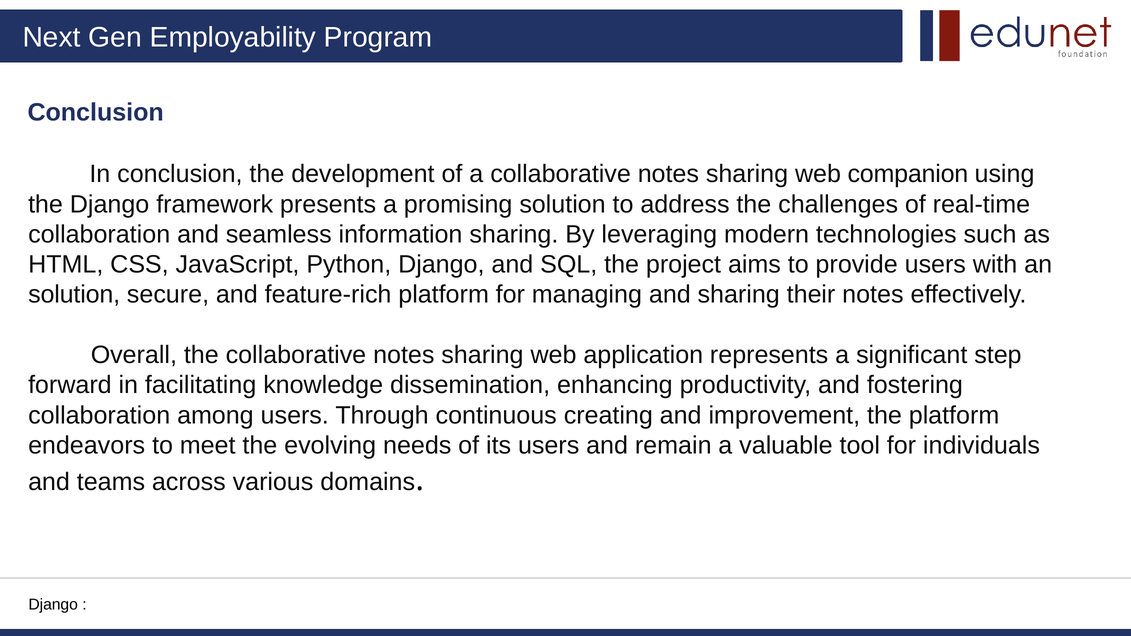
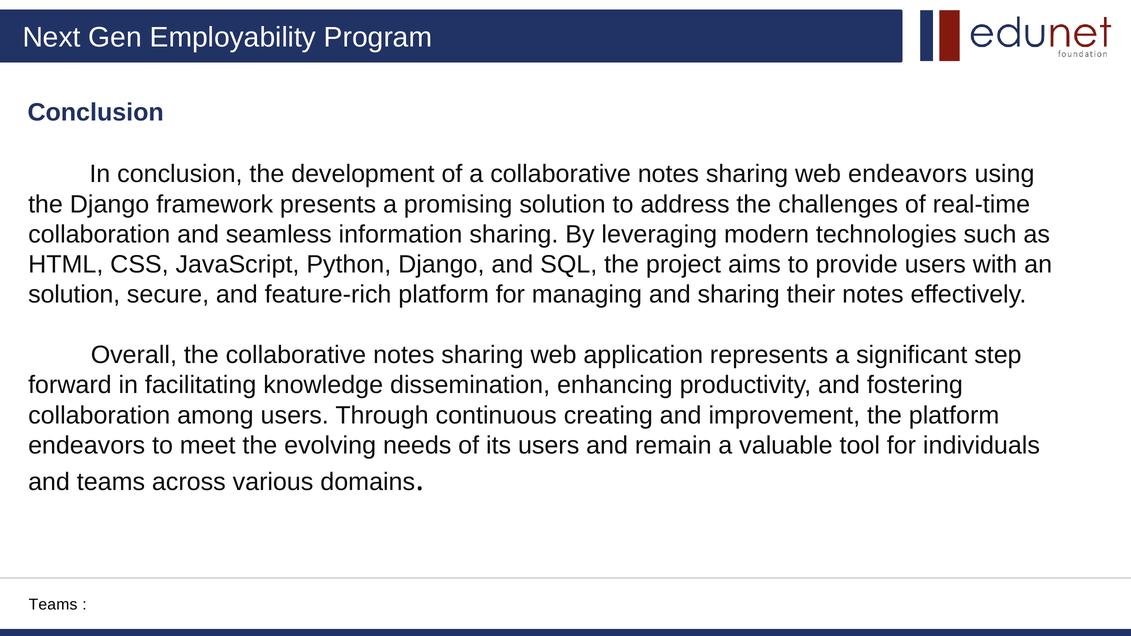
web companion: companion -> endeavors
Django at (53, 605): Django -> Teams
